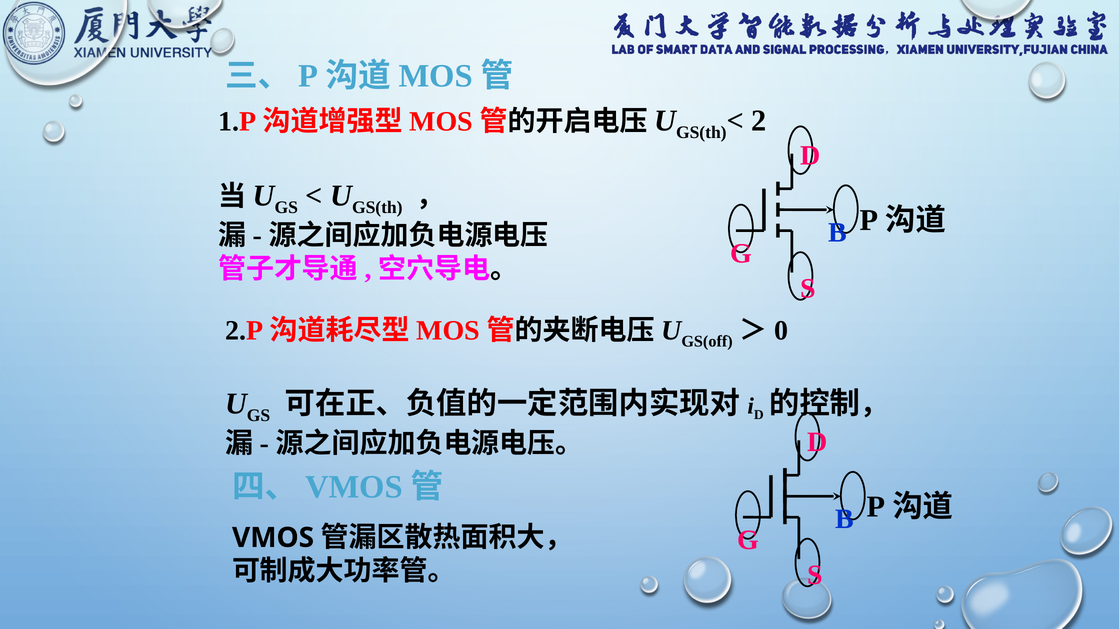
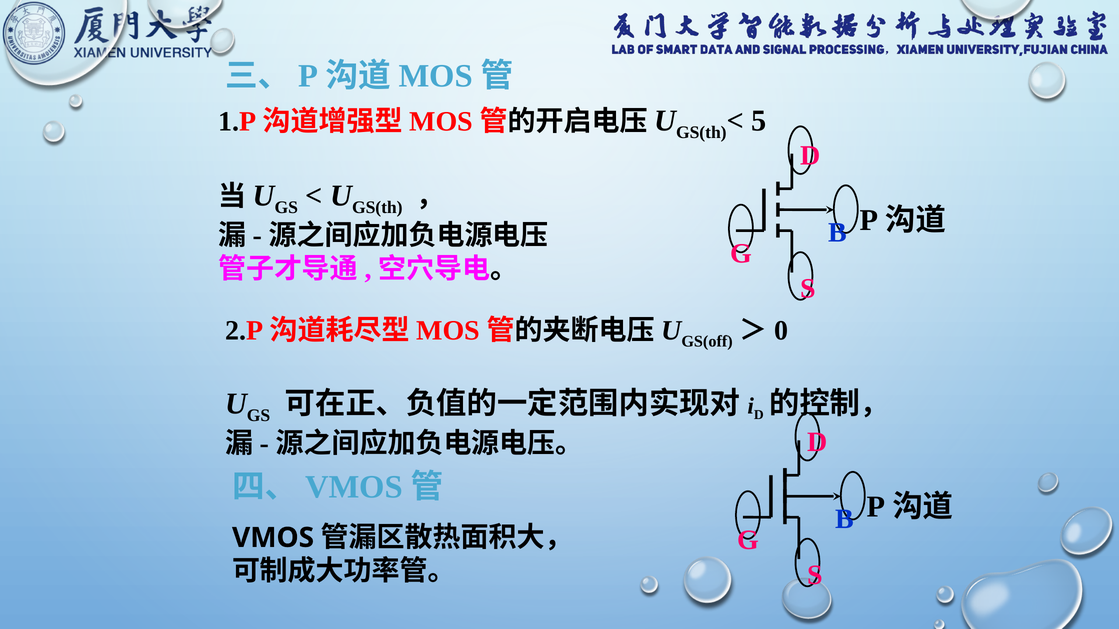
2: 2 -> 5
